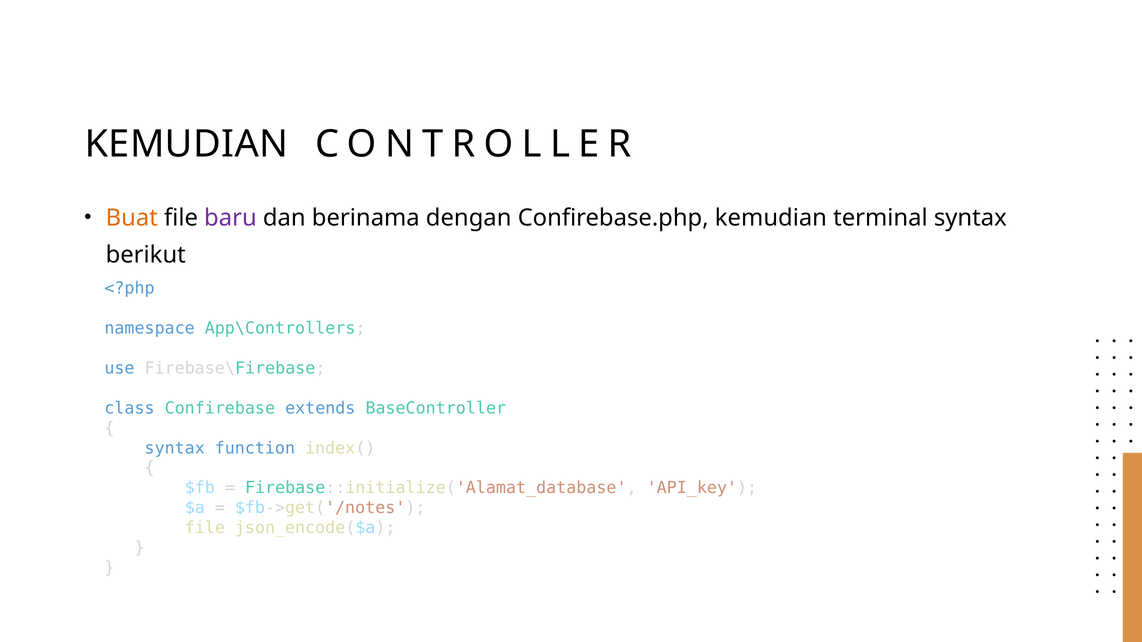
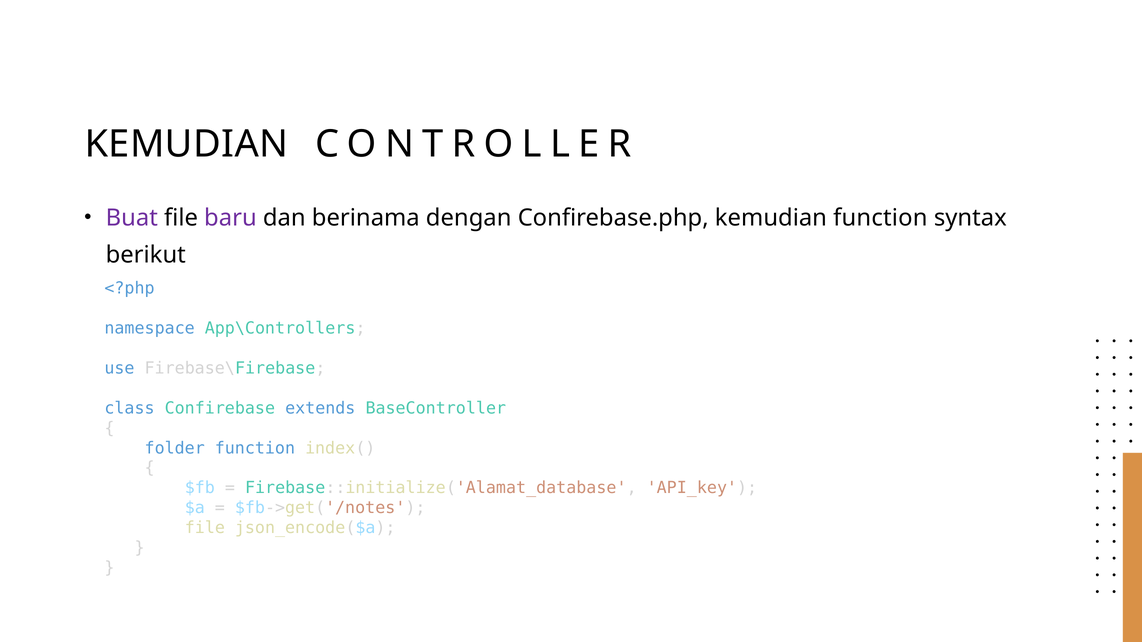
Buat colour: orange -> purple
kemudian terminal: terminal -> function
syntax at (175, 448): syntax -> folder
